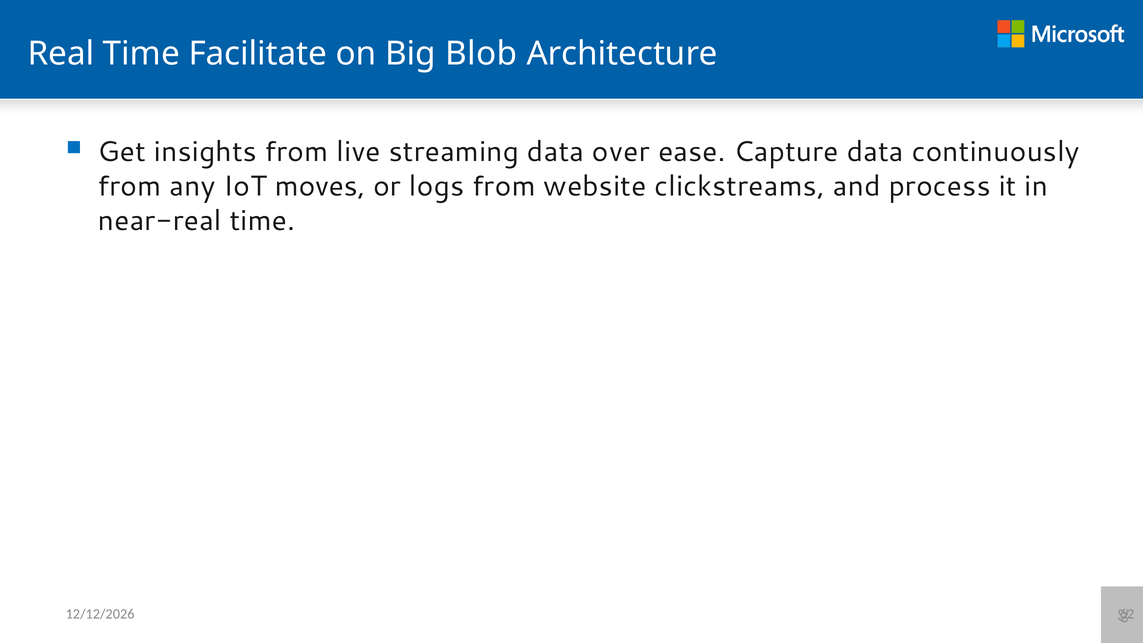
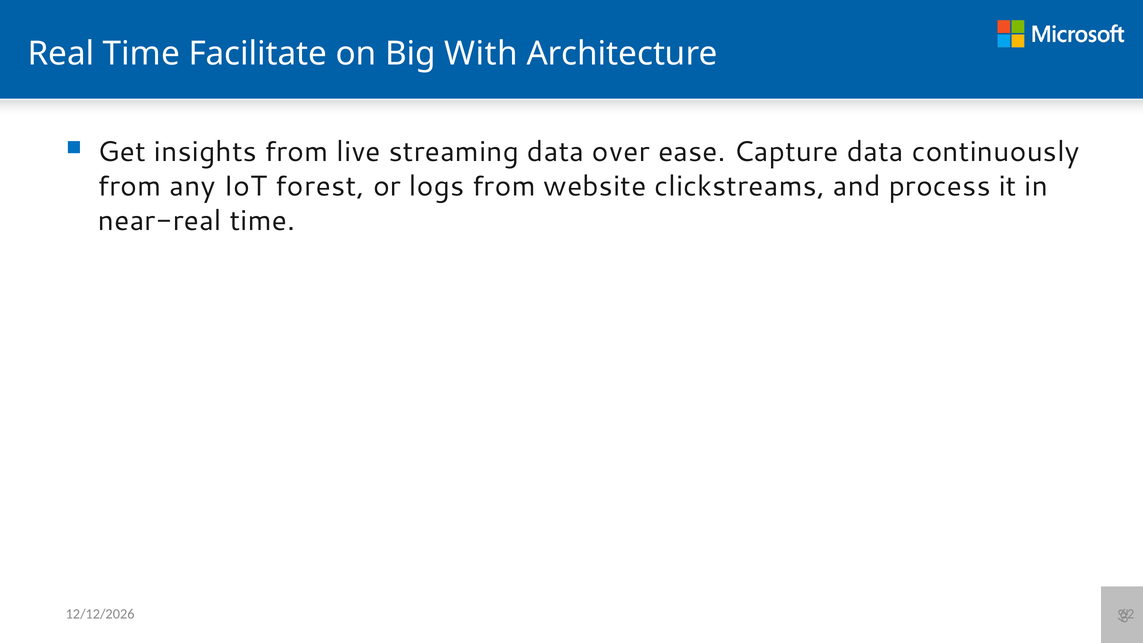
Blob: Blob -> With
moves: moves -> forest
